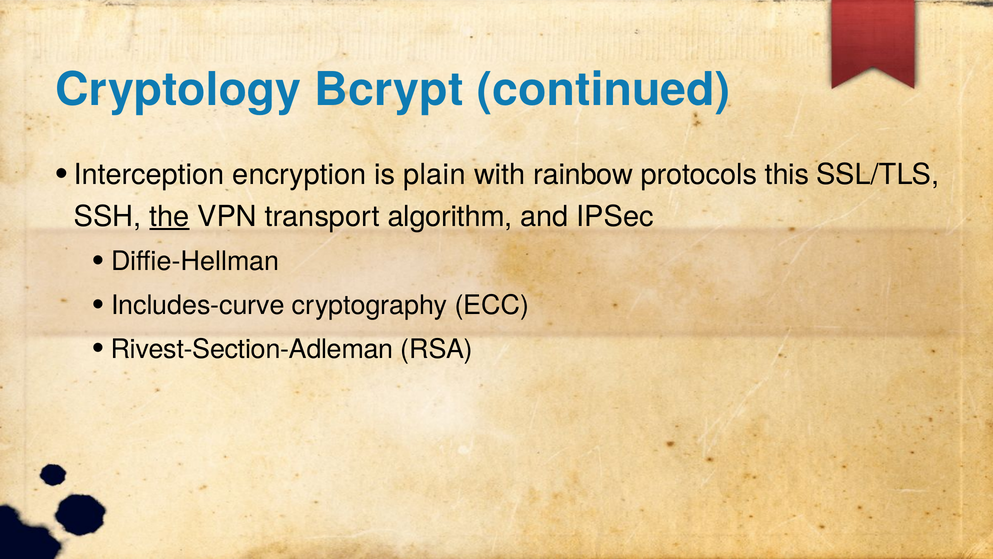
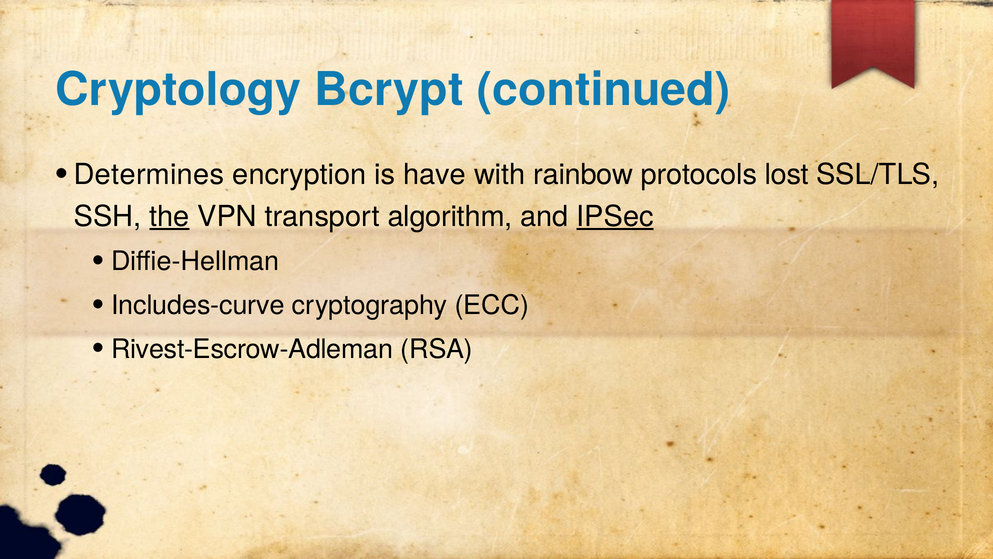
Interception: Interception -> Determines
plain: plain -> have
this: this -> lost
IPSec underline: none -> present
Rivest-Section-Adleman: Rivest-Section-Adleman -> Rivest-Escrow-Adleman
